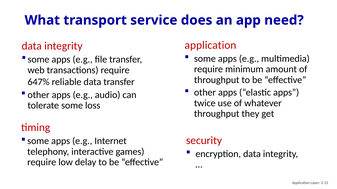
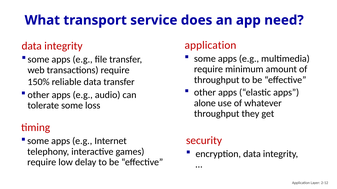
647%: 647% -> 150%
twice: twice -> alone
